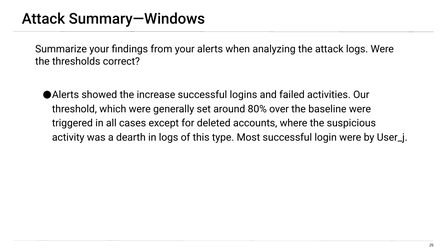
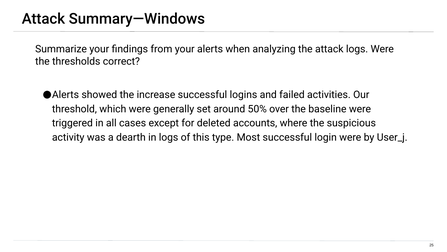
80%: 80% -> 50%
